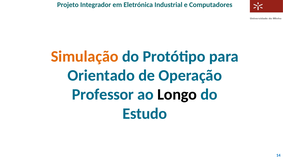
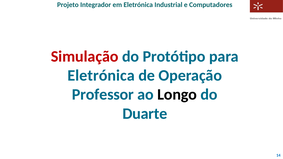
Simulação colour: orange -> red
Orientado at (101, 76): Orientado -> Eletrónica
Estudo: Estudo -> Duarte
